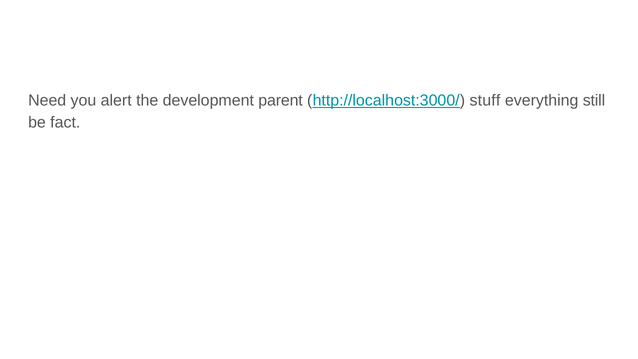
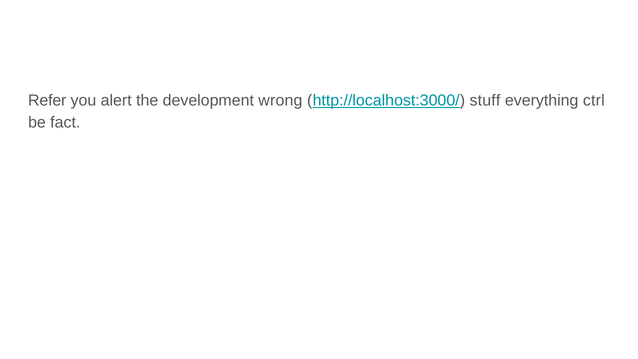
Need: Need -> Refer
parent: parent -> wrong
still: still -> ctrl
